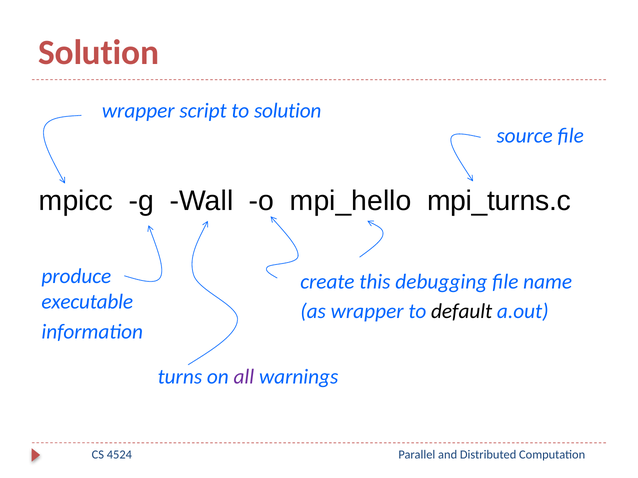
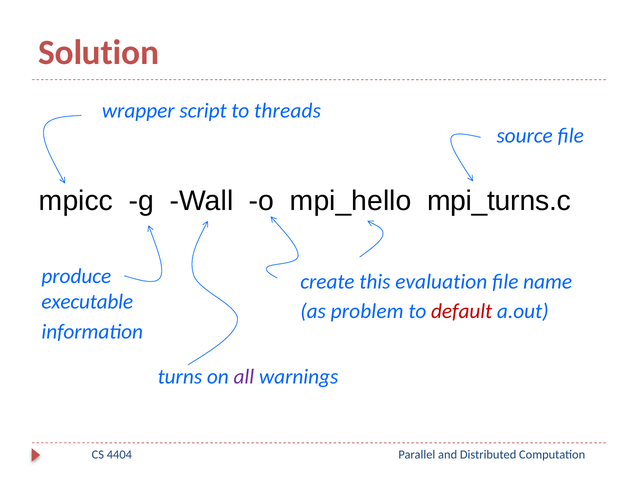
to solution: solution -> threads
debugging: debugging -> evaluation
as wrapper: wrapper -> problem
default colour: black -> red
4524: 4524 -> 4404
